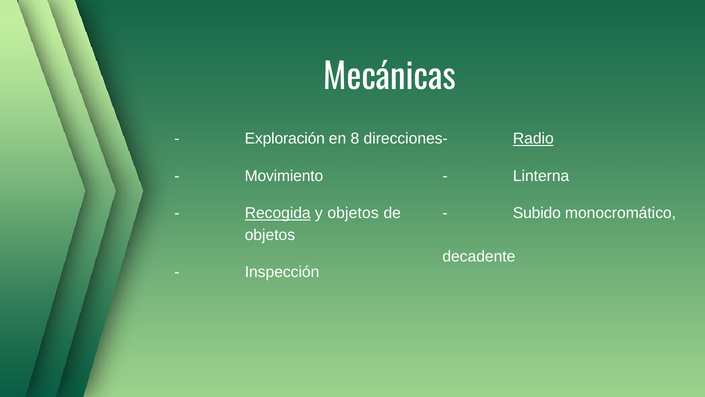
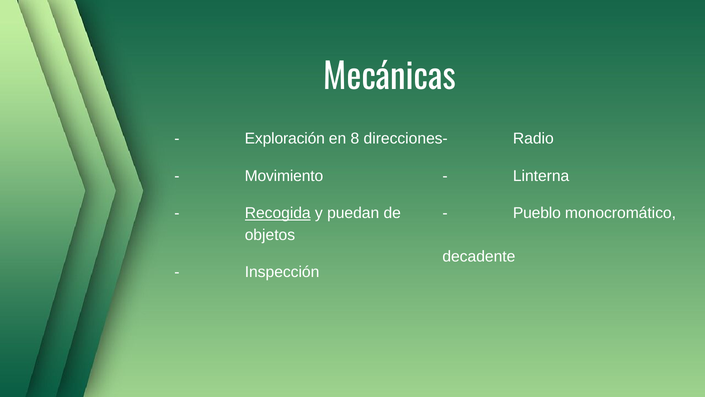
Radio underline: present -> none
y objetos: objetos -> puedan
Subido: Subido -> Pueblo
